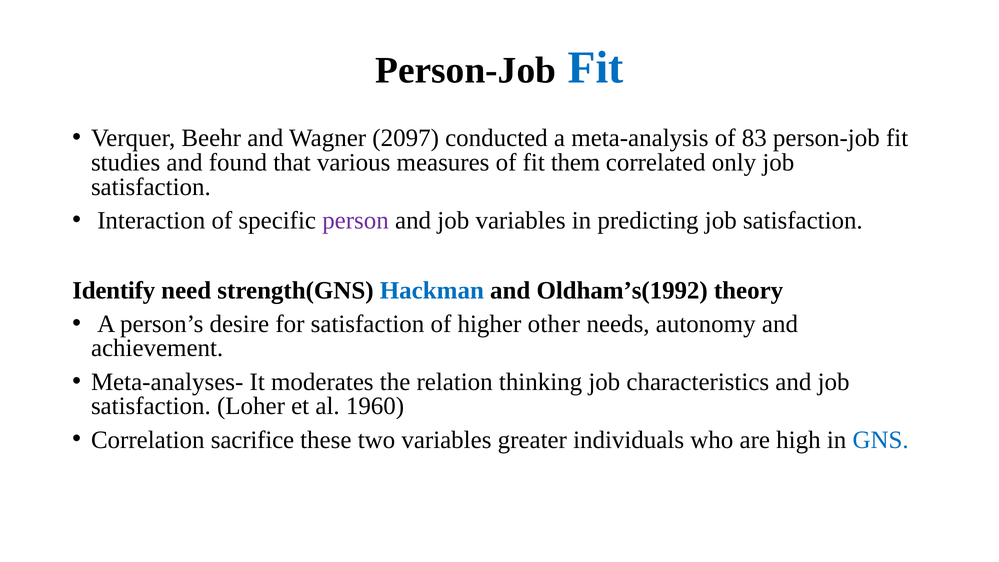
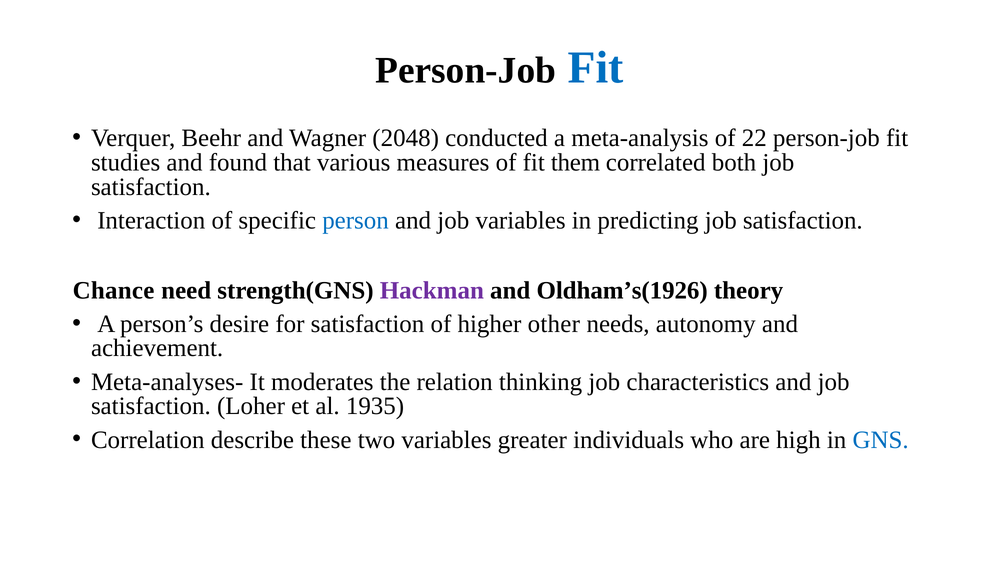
2097: 2097 -> 2048
83: 83 -> 22
only: only -> both
person colour: purple -> blue
Identify: Identify -> Chance
Hackman colour: blue -> purple
Oldham’s(1992: Oldham’s(1992 -> Oldham’s(1926
1960: 1960 -> 1935
sacrifice: sacrifice -> describe
